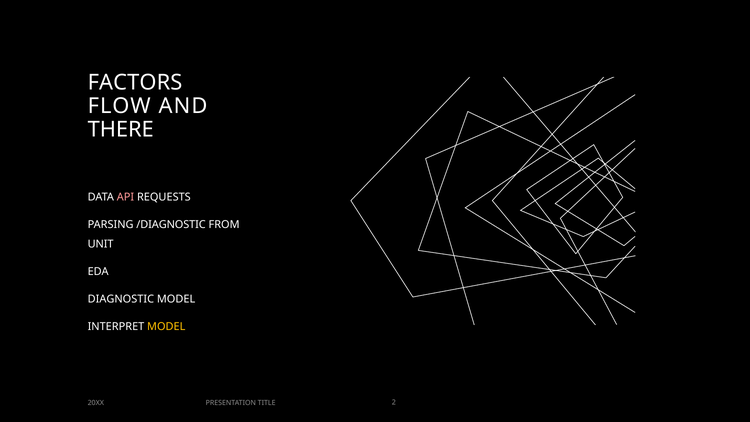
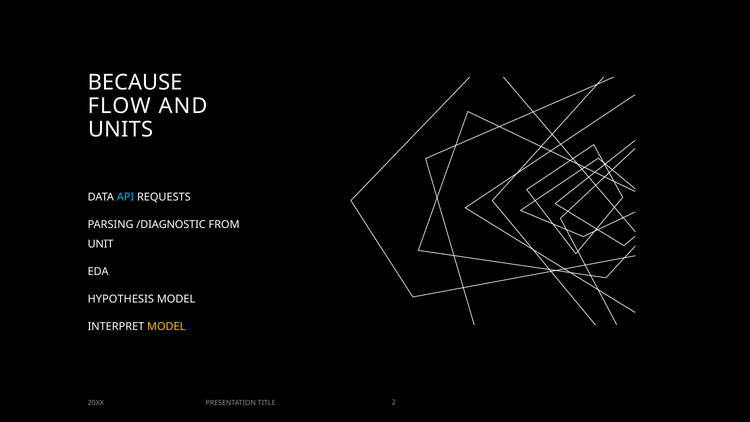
FACTORS: FACTORS -> BECAUSE
THERE: THERE -> UNITS
API colour: pink -> light blue
DIAGNOSTIC: DIAGNOSTIC -> HYPOTHESIS
